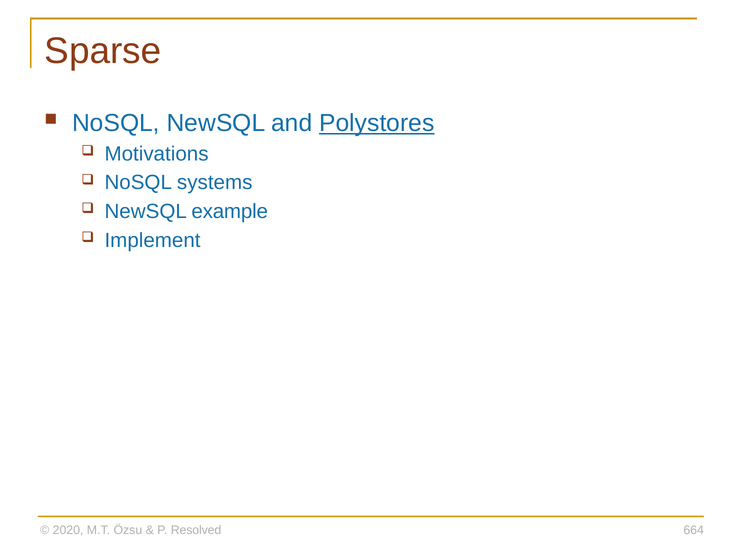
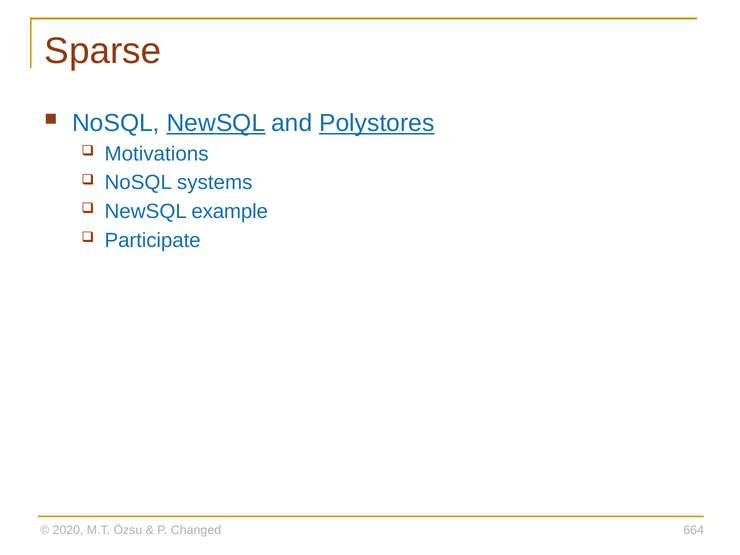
NewSQL at (216, 123) underline: none -> present
Implement: Implement -> Participate
Resolved: Resolved -> Changed
